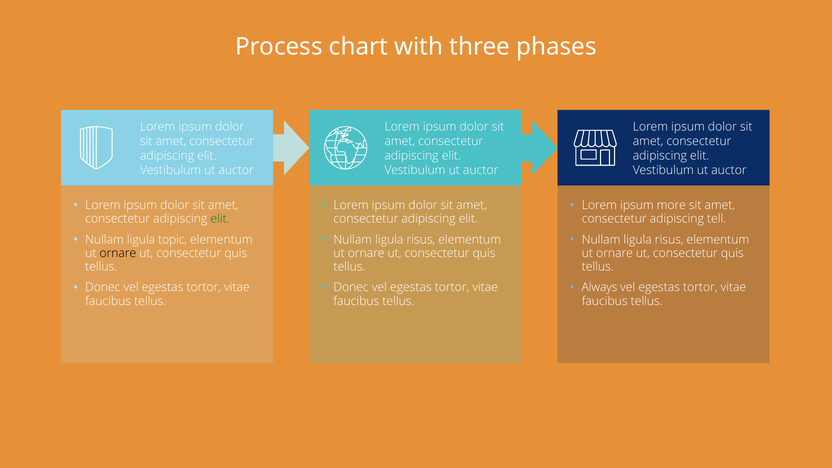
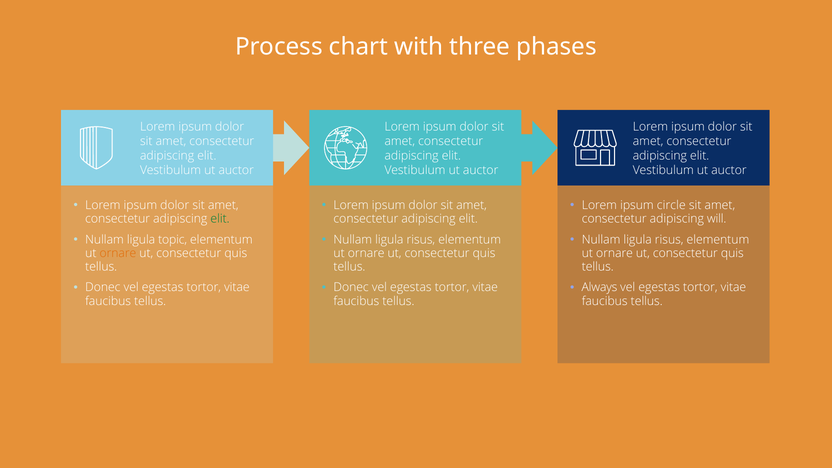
more: more -> circle
tell: tell -> will
ornare at (118, 253) colour: black -> orange
